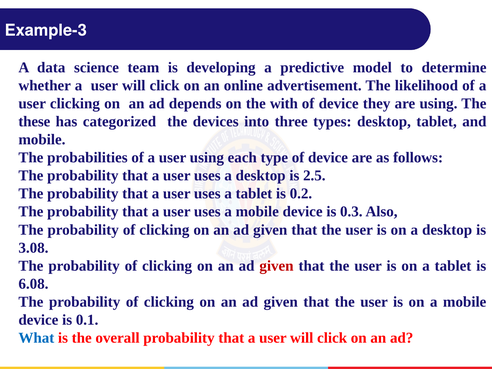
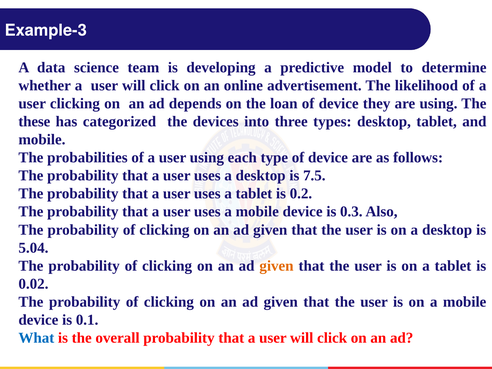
with: with -> loan
2.5: 2.5 -> 7.5
3.08: 3.08 -> 5.04
given at (276, 266) colour: red -> orange
6.08: 6.08 -> 0.02
